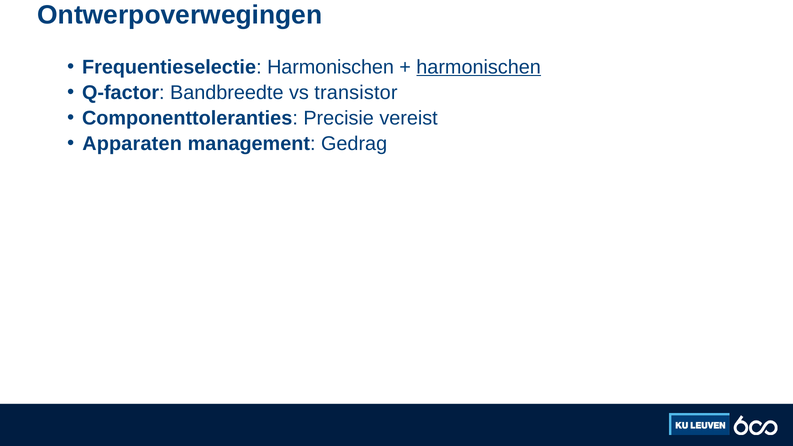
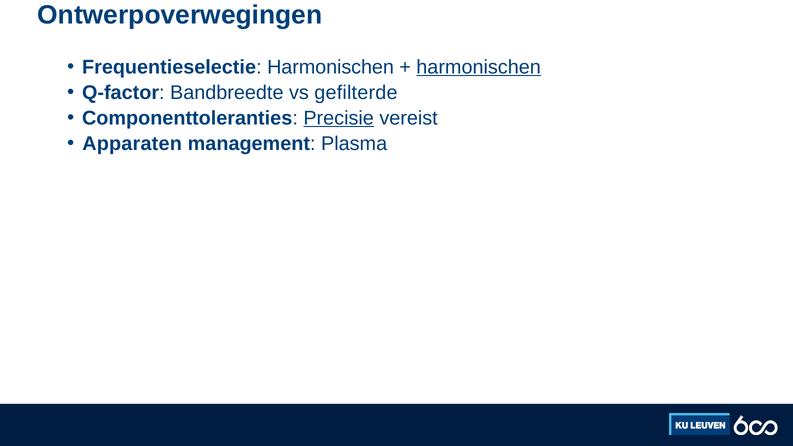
transistor: transistor -> gefilterde
Precisie underline: none -> present
Gedrag: Gedrag -> Plasma
